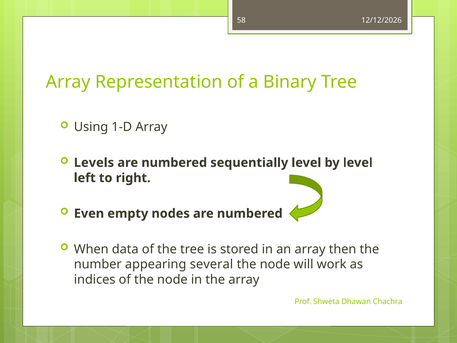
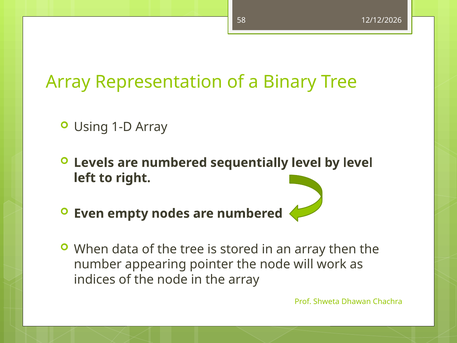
several: several -> pointer
